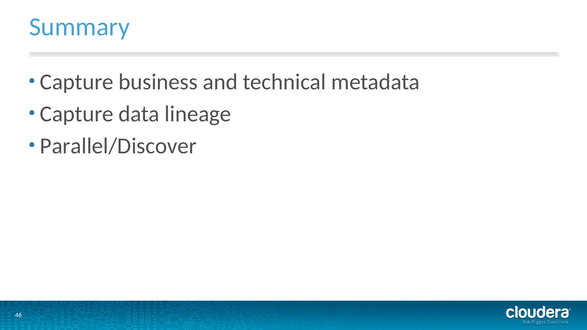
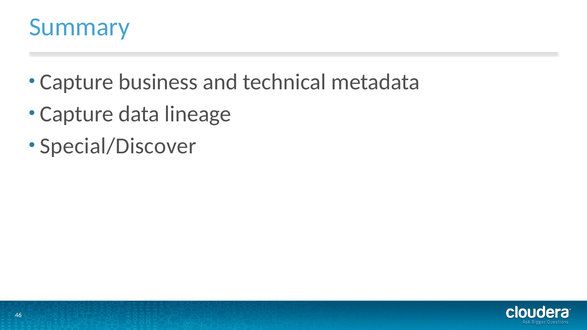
Parallel/Discover: Parallel/Discover -> Special/Discover
